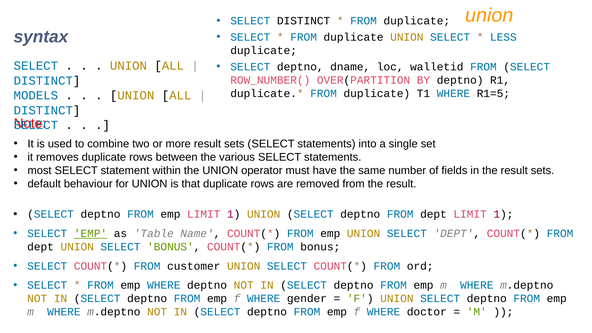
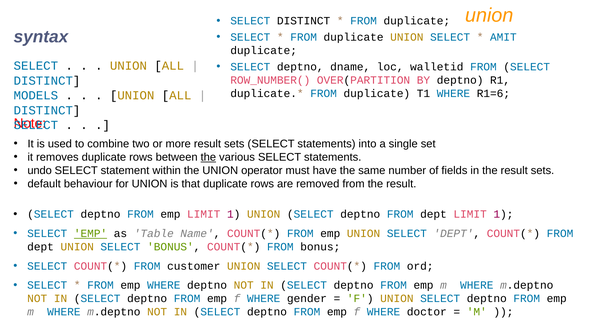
LESS: LESS -> AMIT
R1=5: R1=5 -> R1=6
the at (208, 157) underline: none -> present
most: most -> undo
